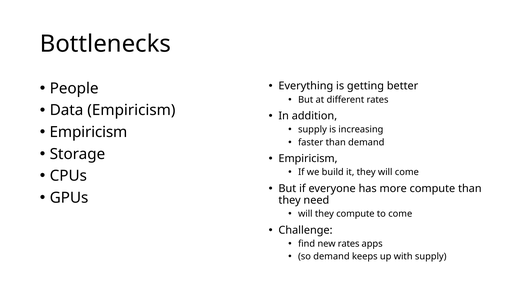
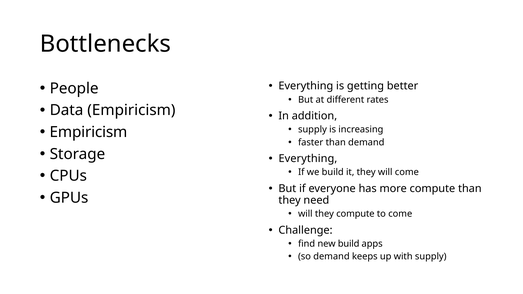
Empiricism at (308, 159): Empiricism -> Everything
new rates: rates -> build
